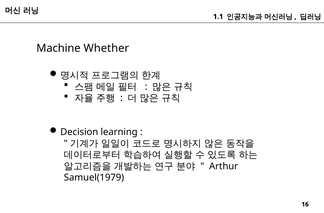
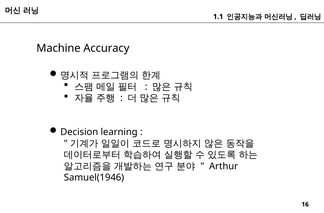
Whether: Whether -> Accuracy
Samuel(1979: Samuel(1979 -> Samuel(1946
